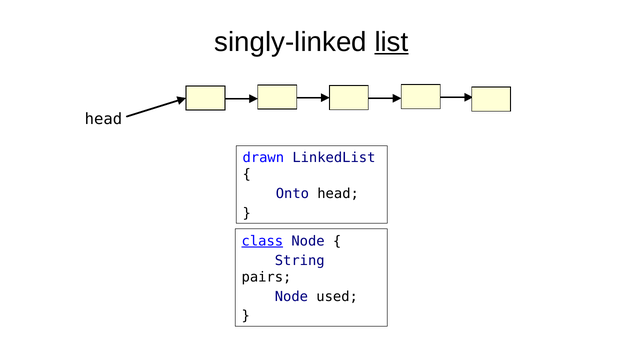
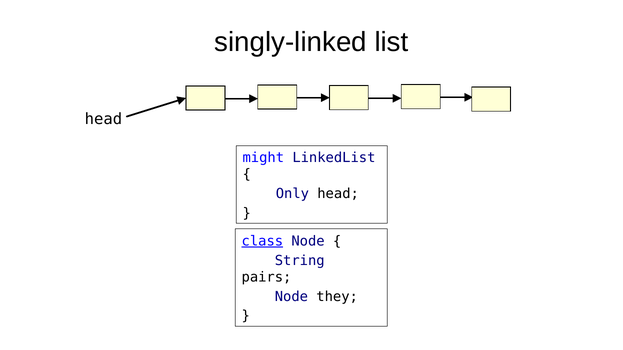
list underline: present -> none
drawn: drawn -> might
Onto: Onto -> Only
used: used -> they
